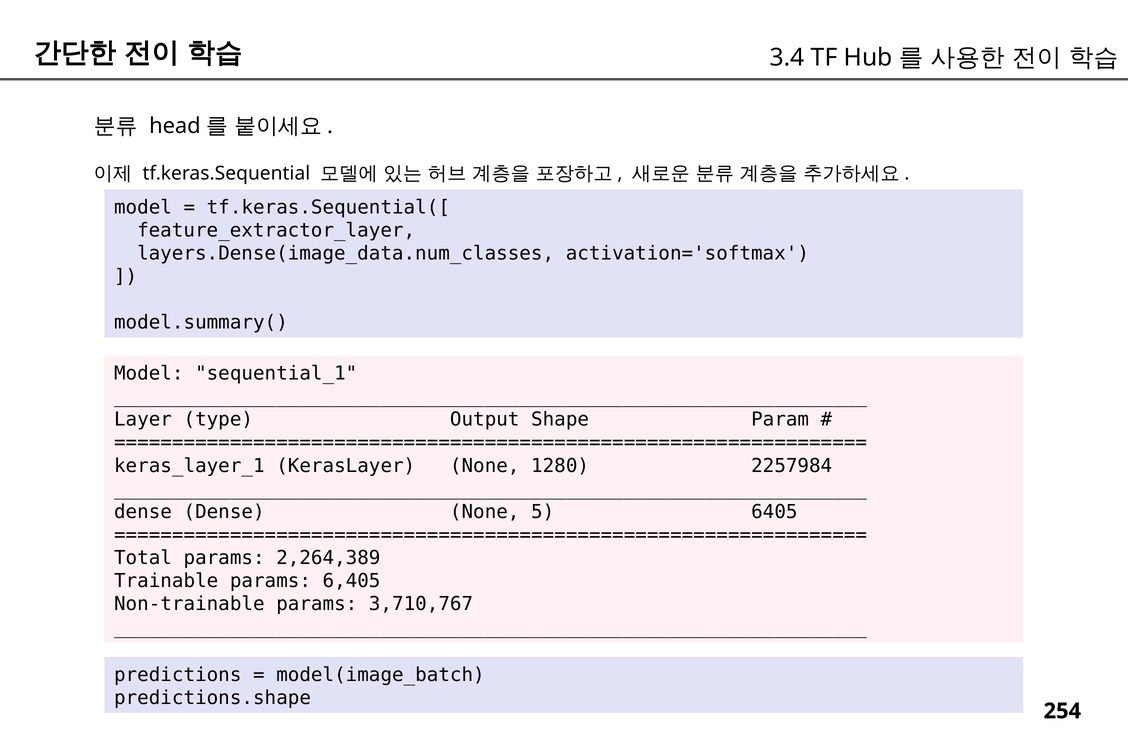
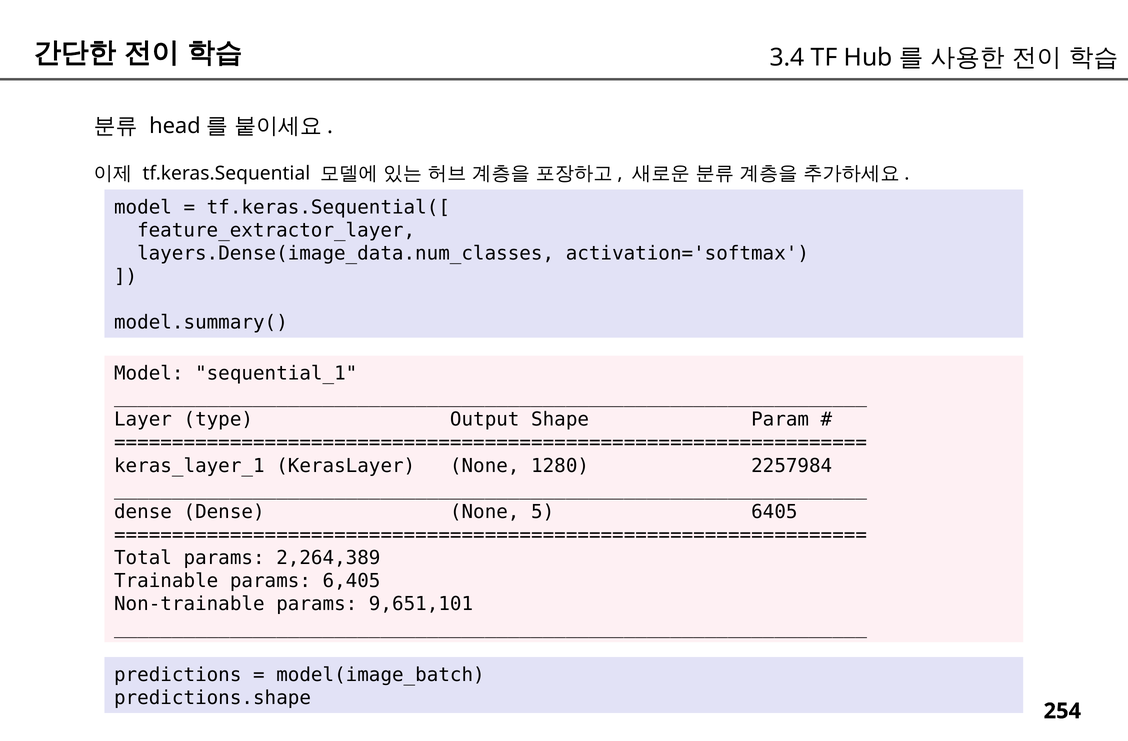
3,710,767: 3,710,767 -> 9,651,101
